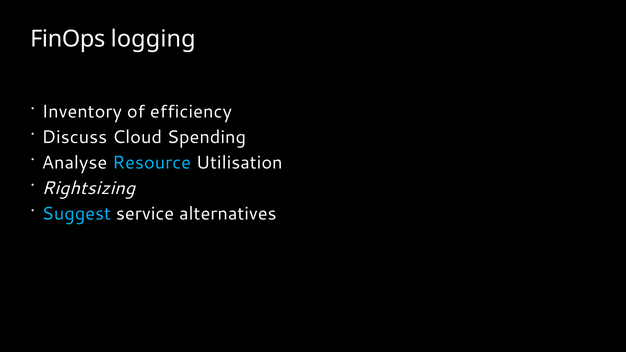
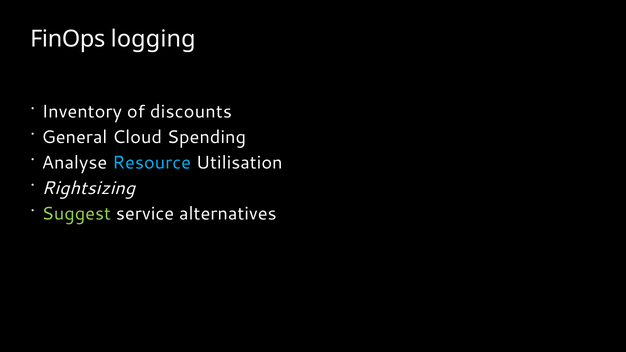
efficiency: efficiency -> discounts
Discuss: Discuss -> General
Suggest colour: light blue -> light green
